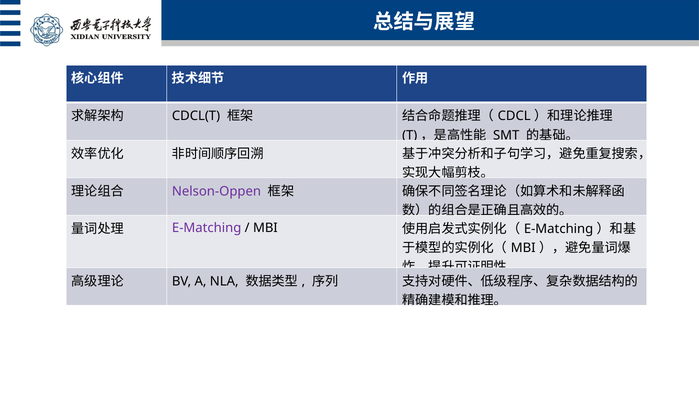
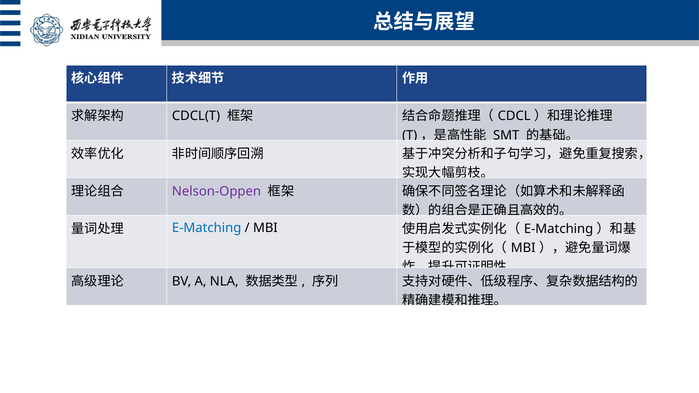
E-Matching at (207, 228) colour: purple -> blue
